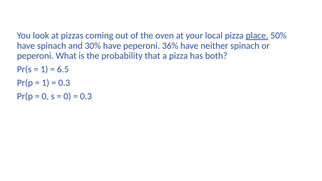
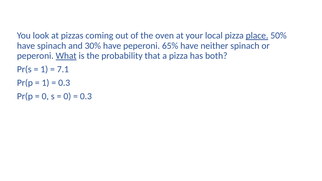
36%: 36% -> 65%
What underline: none -> present
6.5: 6.5 -> 7.1
